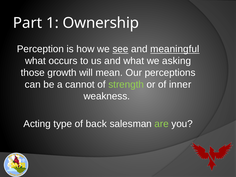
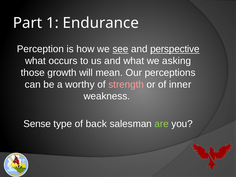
Ownership: Ownership -> Endurance
meaningful: meaningful -> perspective
cannot: cannot -> worthy
strength colour: light green -> pink
Acting: Acting -> Sense
